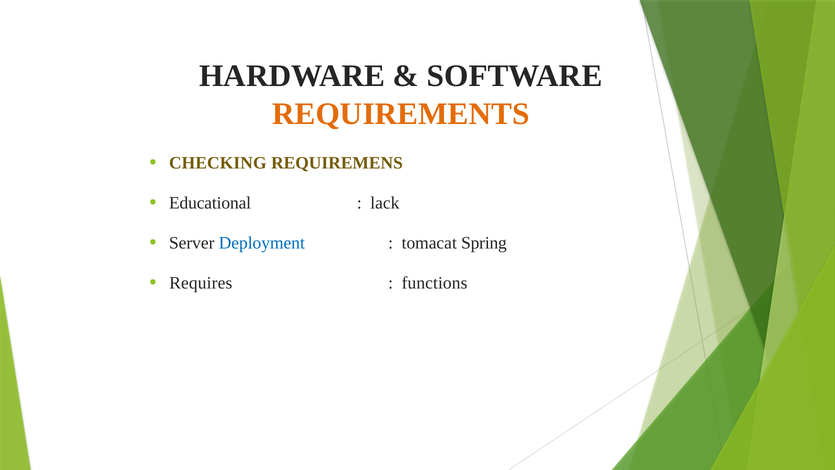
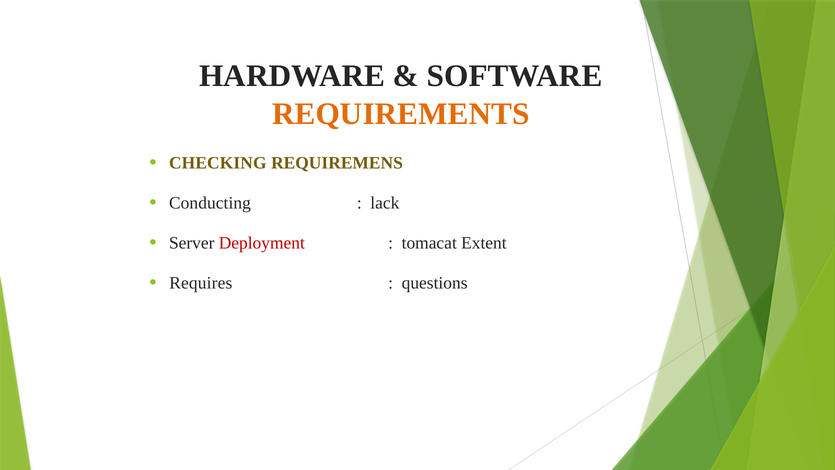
Educational: Educational -> Conducting
Deployment colour: blue -> red
Spring: Spring -> Extent
functions: functions -> questions
